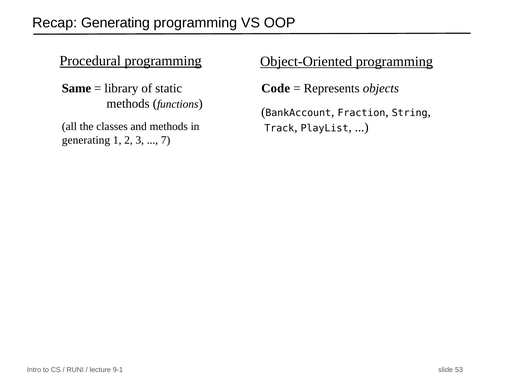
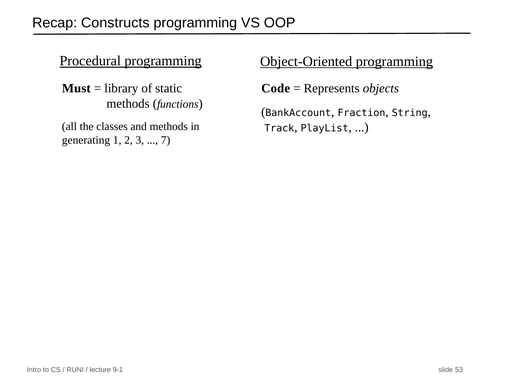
Recap Generating: Generating -> Constructs
Same: Same -> Must
